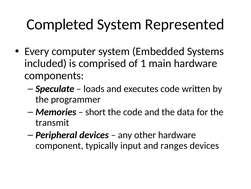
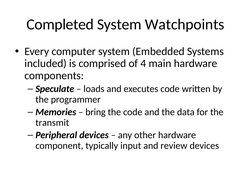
Represented: Represented -> Watchpoints
1: 1 -> 4
short: short -> bring
ranges: ranges -> review
